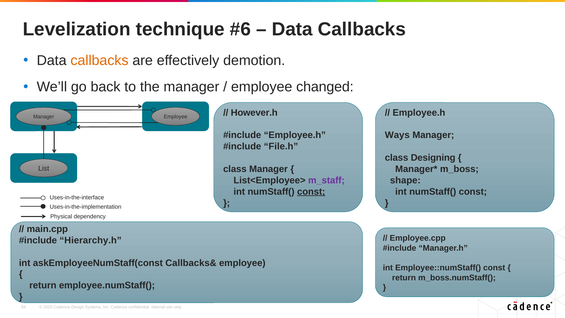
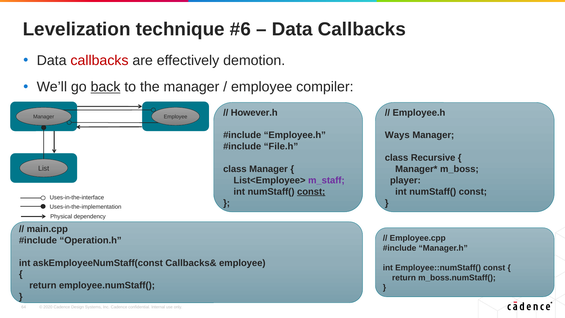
callbacks at (99, 61) colour: orange -> red
back underline: none -> present
changed: changed -> compiler
Designing: Designing -> Recursive
shape: shape -> player
Hierarchy.h: Hierarchy.h -> Operation.h
